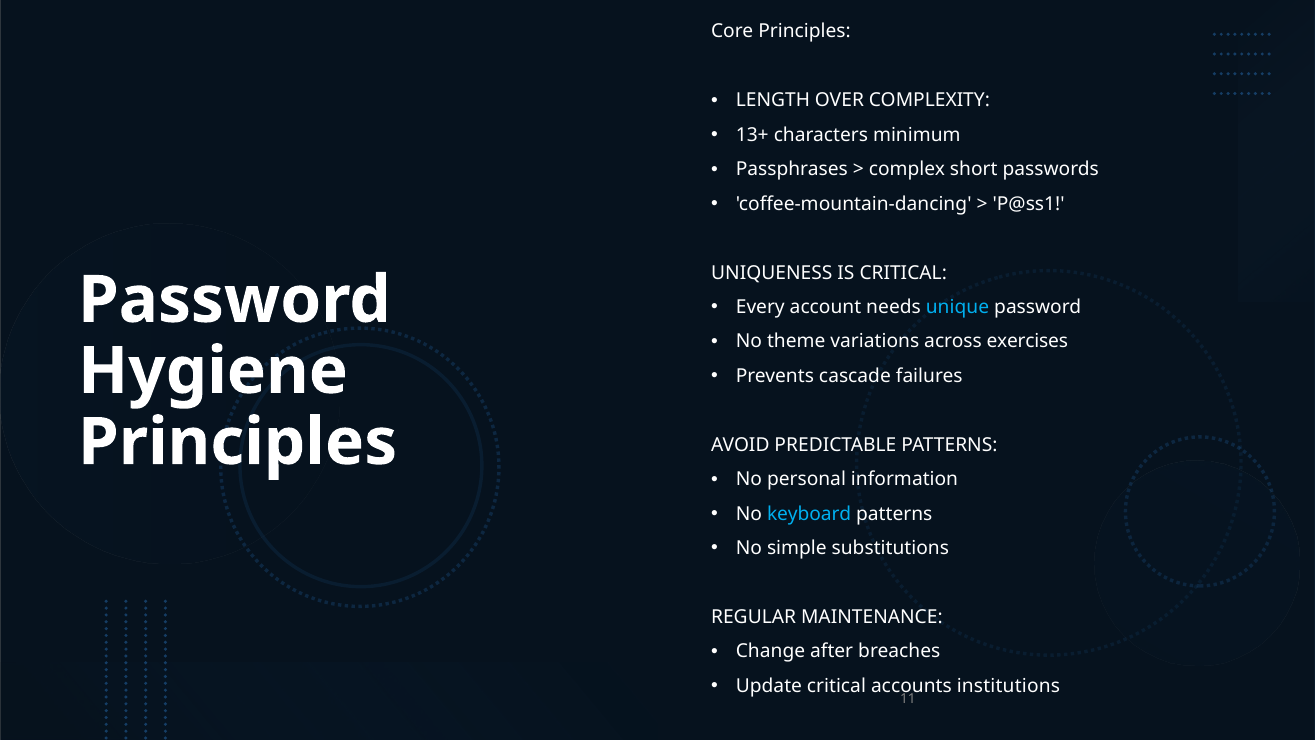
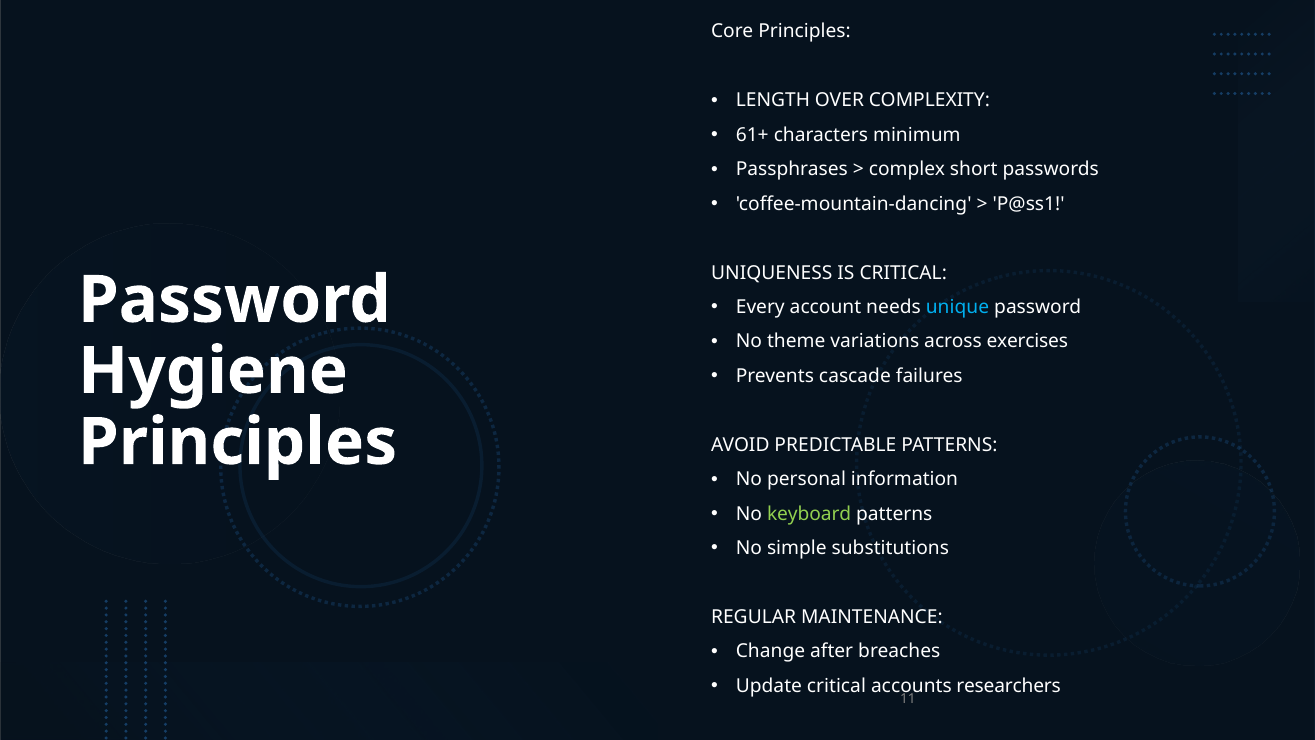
13+: 13+ -> 61+
keyboard colour: light blue -> light green
institutions: institutions -> researchers
